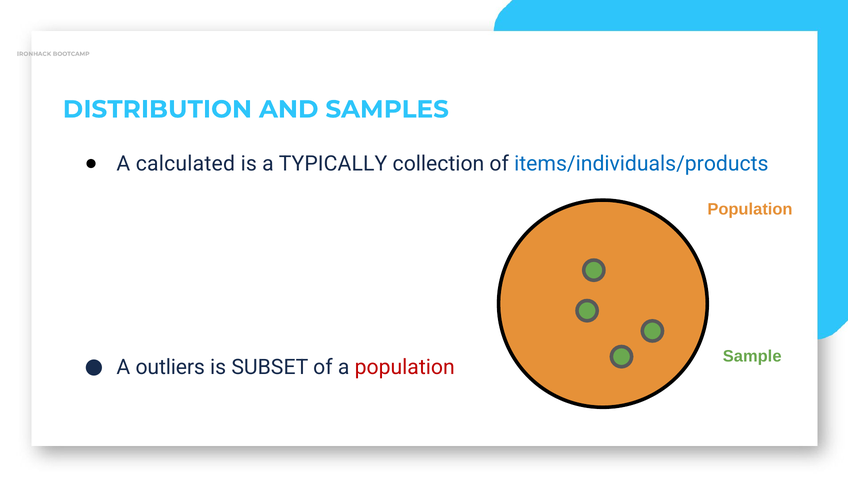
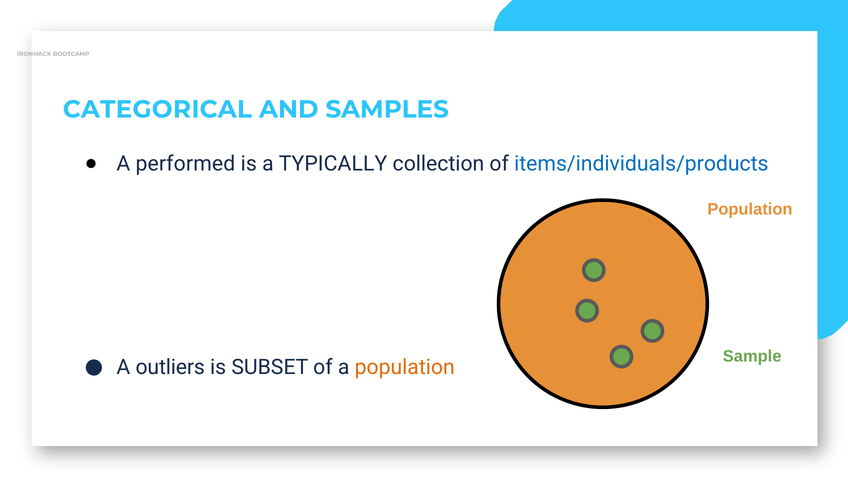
DISTRIBUTION: DISTRIBUTION -> CATEGORICAL
calculated: calculated -> performed
population at (405, 367) colour: red -> orange
